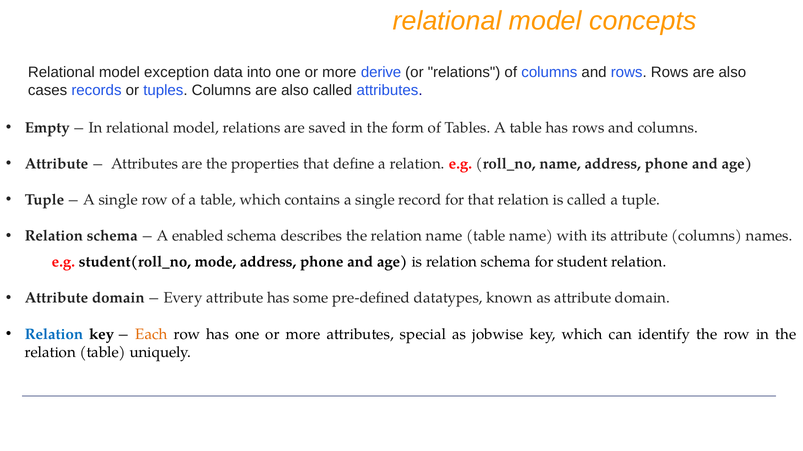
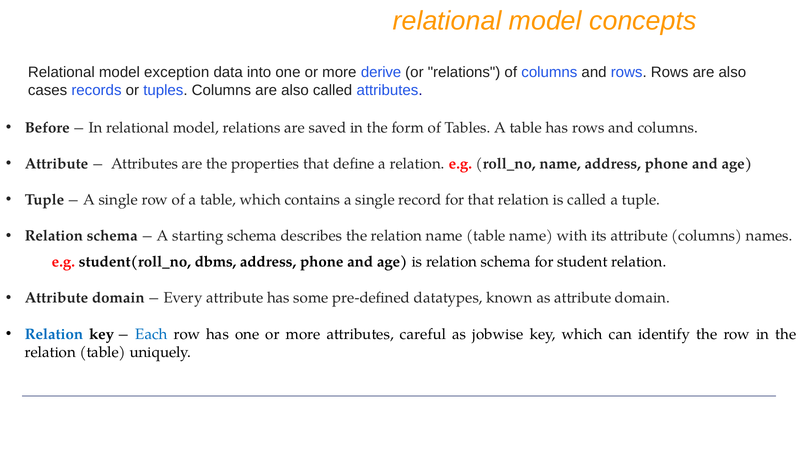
Empty: Empty -> Before
enabled: enabled -> starting
mode: mode -> dbms
Each colour: orange -> blue
special: special -> careful
